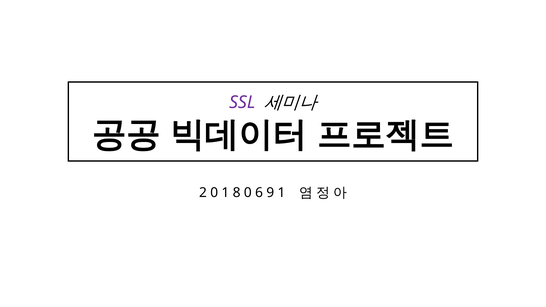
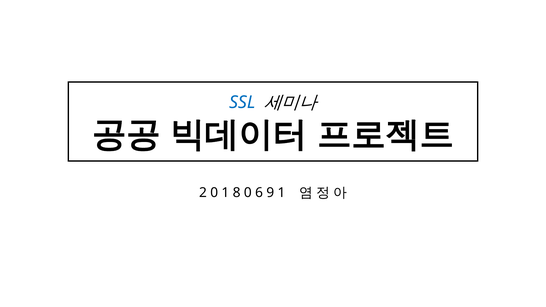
SSL colour: purple -> blue
